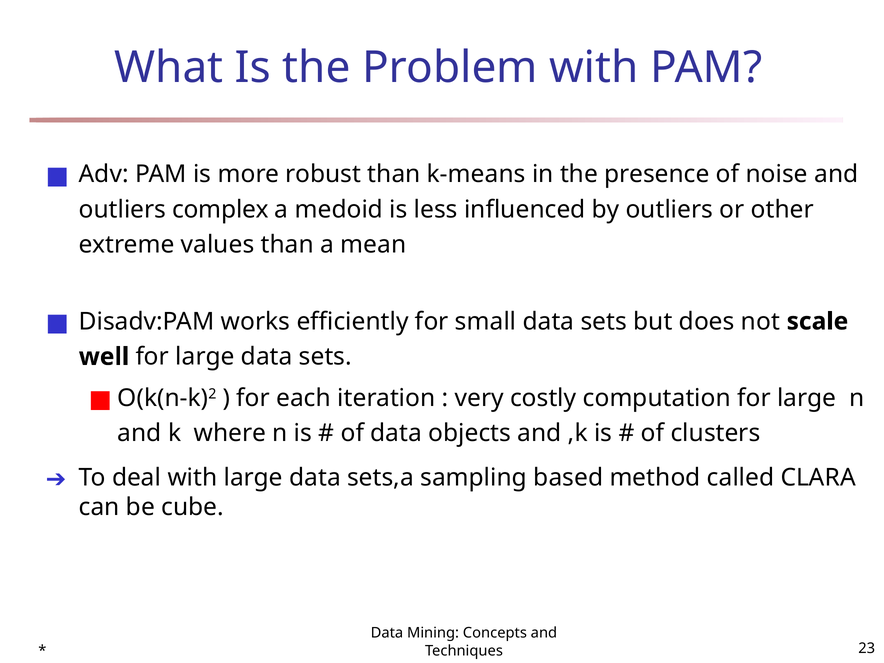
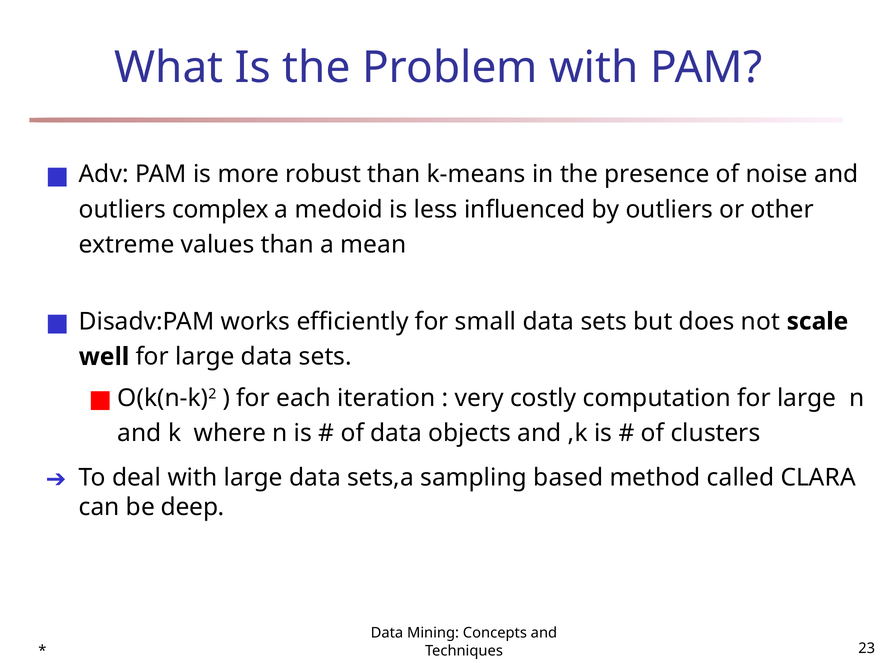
cube: cube -> deep
